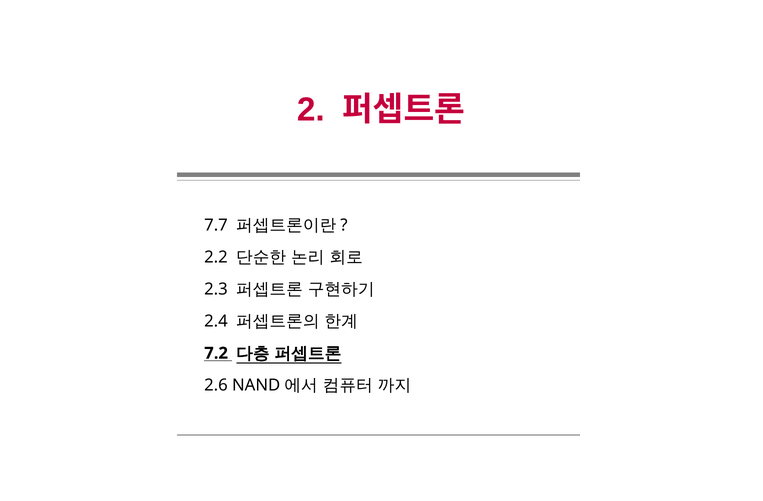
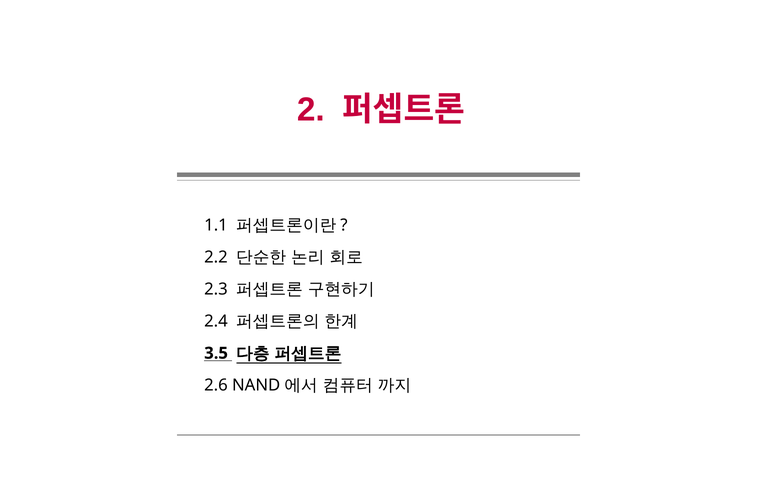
7.7: 7.7 -> 1.1
7.2: 7.2 -> 3.5
